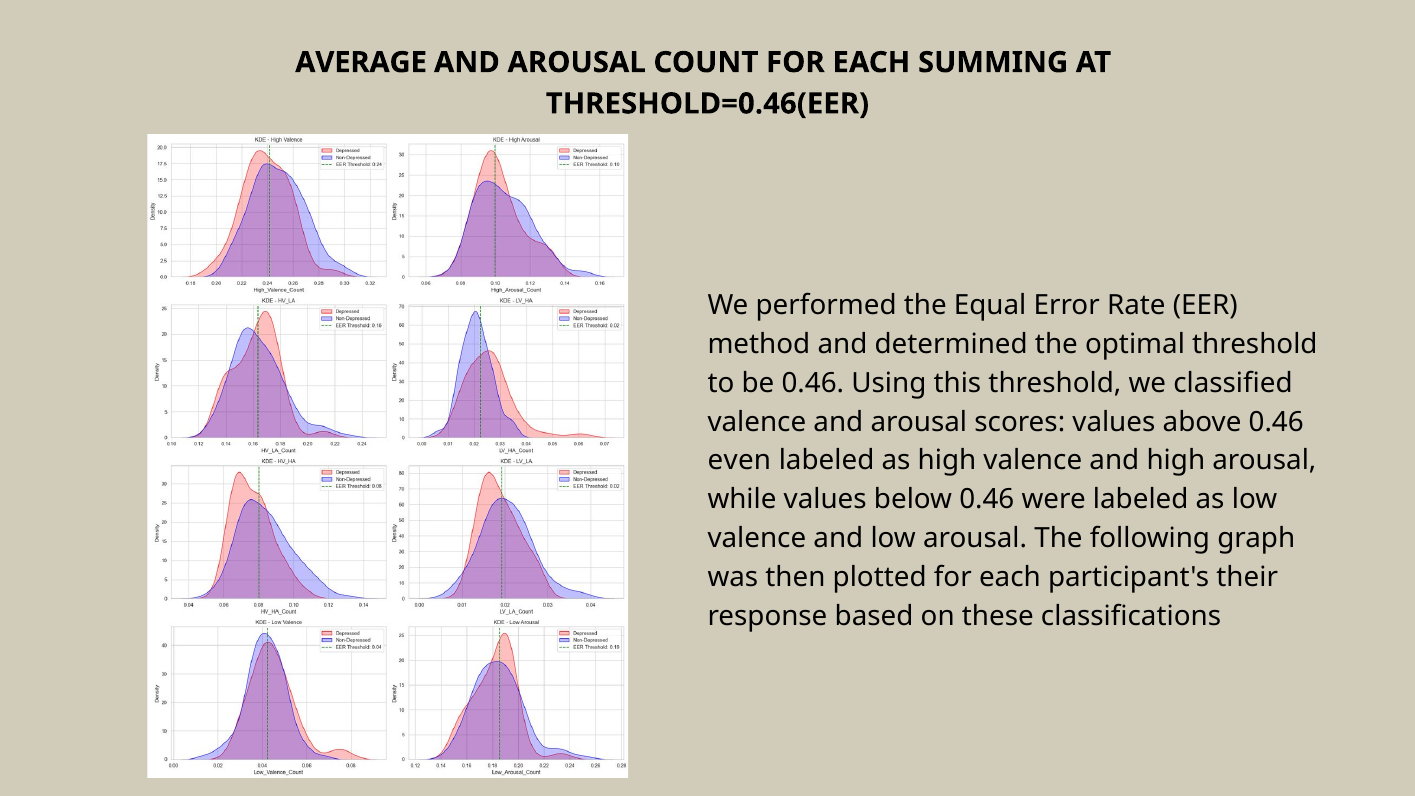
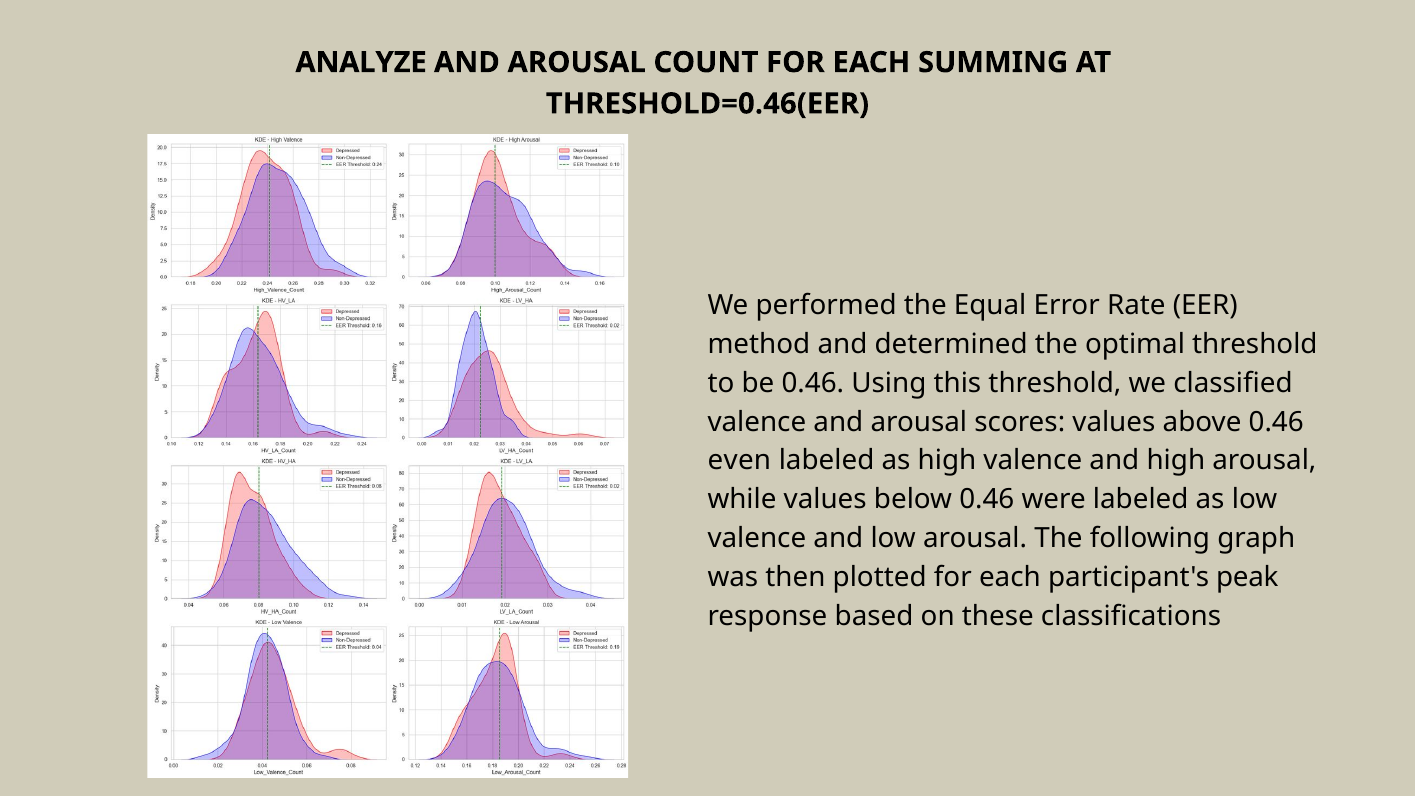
AVERAGE: AVERAGE -> ANALYZE
their: their -> peak
